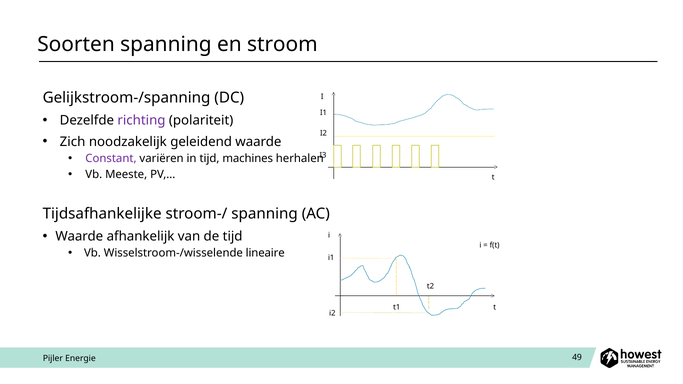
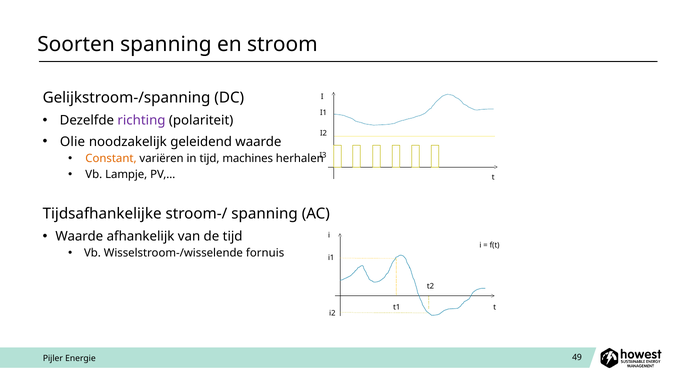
Zich: Zich -> Olie
Constant colour: purple -> orange
Meeste: Meeste -> Lampje
lineaire: lineaire -> fornuis
